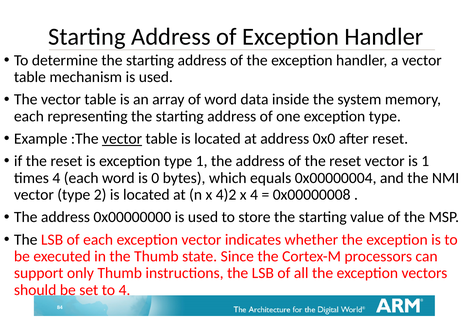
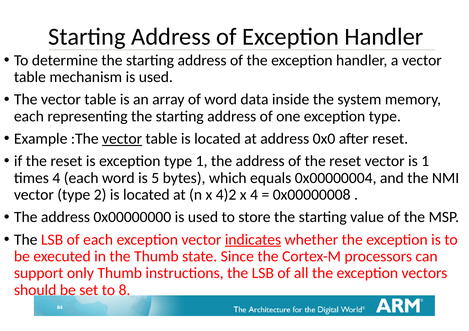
0: 0 -> 5
indicates underline: none -> present
to 4: 4 -> 8
